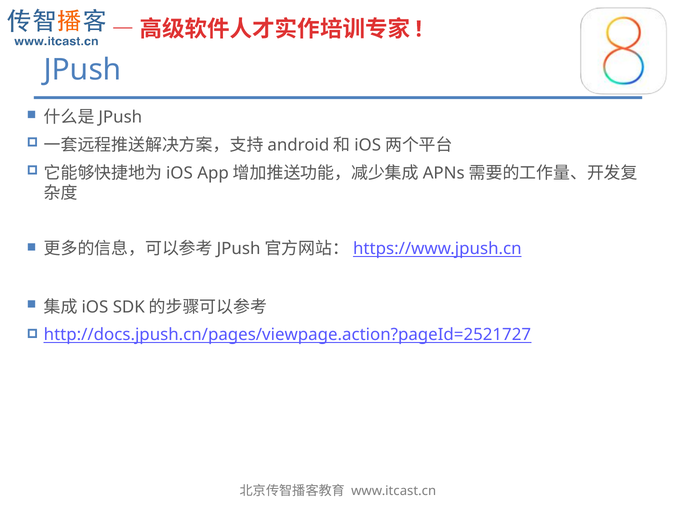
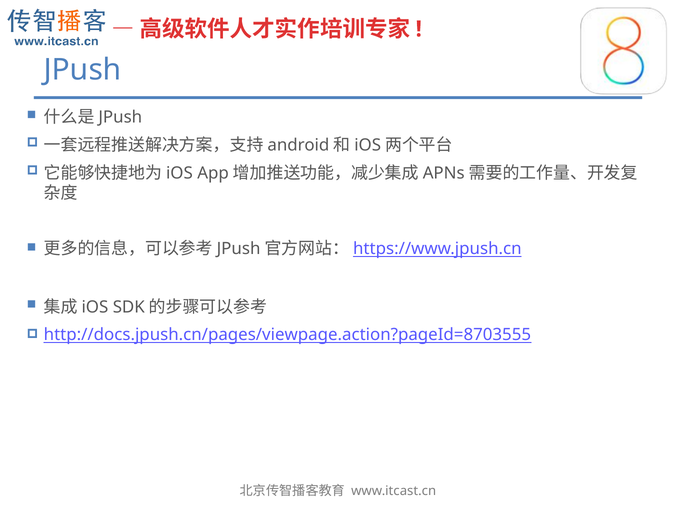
http://docs.jpush.cn/pages/viewpage.action?pageId=2521727: http://docs.jpush.cn/pages/viewpage.action?pageId=2521727 -> http://docs.jpush.cn/pages/viewpage.action?pageId=8703555
